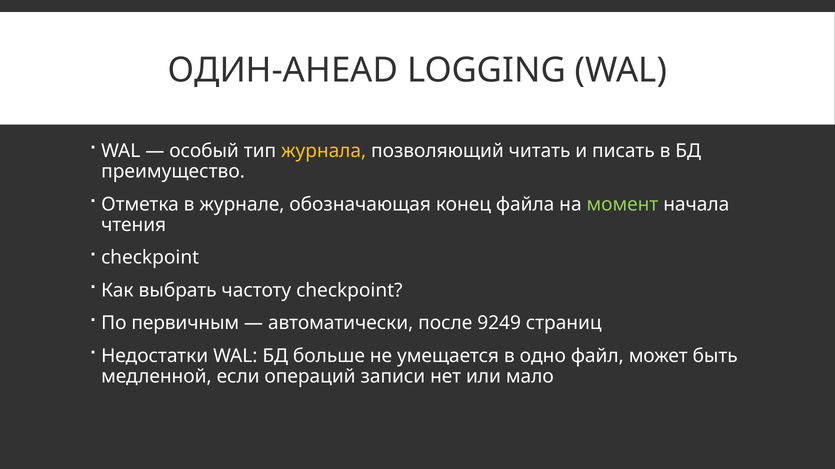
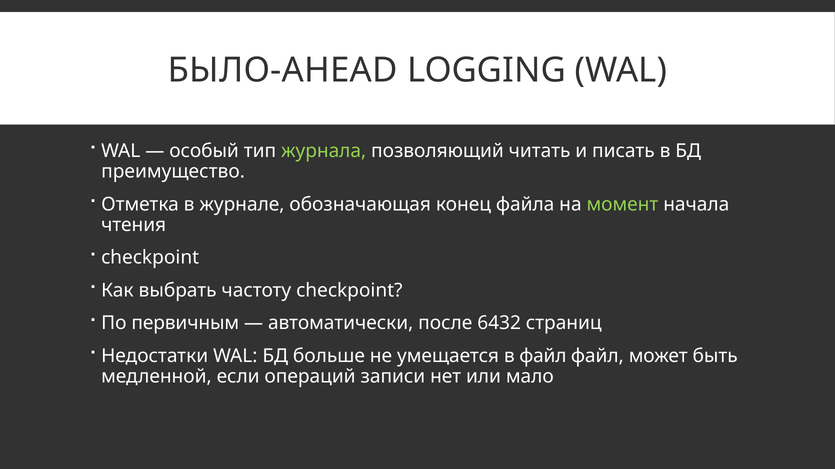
ОДИН-AHEAD: ОДИН-AHEAD -> БЫЛО-AHEAD
журнала colour: yellow -> light green
9249: 9249 -> 6432
в одно: одно -> файл
